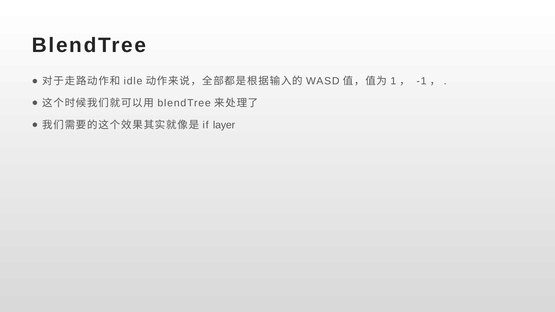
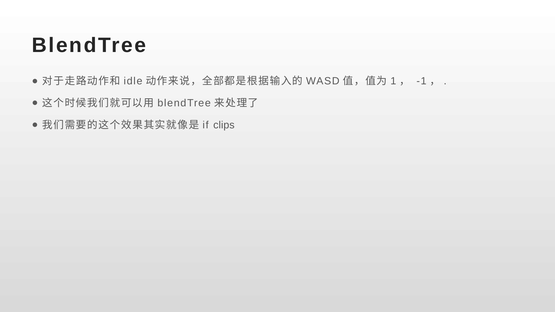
layer: layer -> clips
